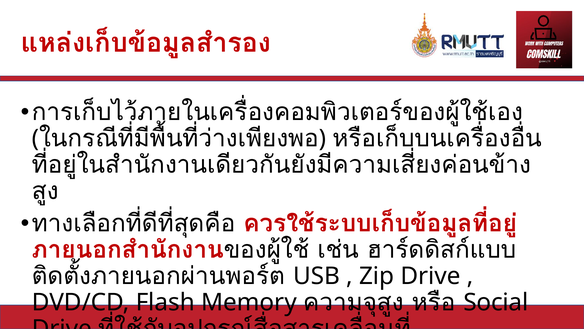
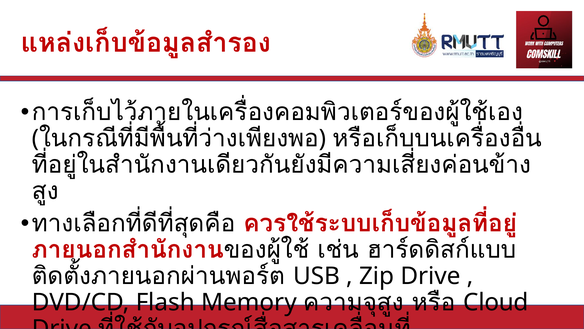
Social: Social -> Cloud
